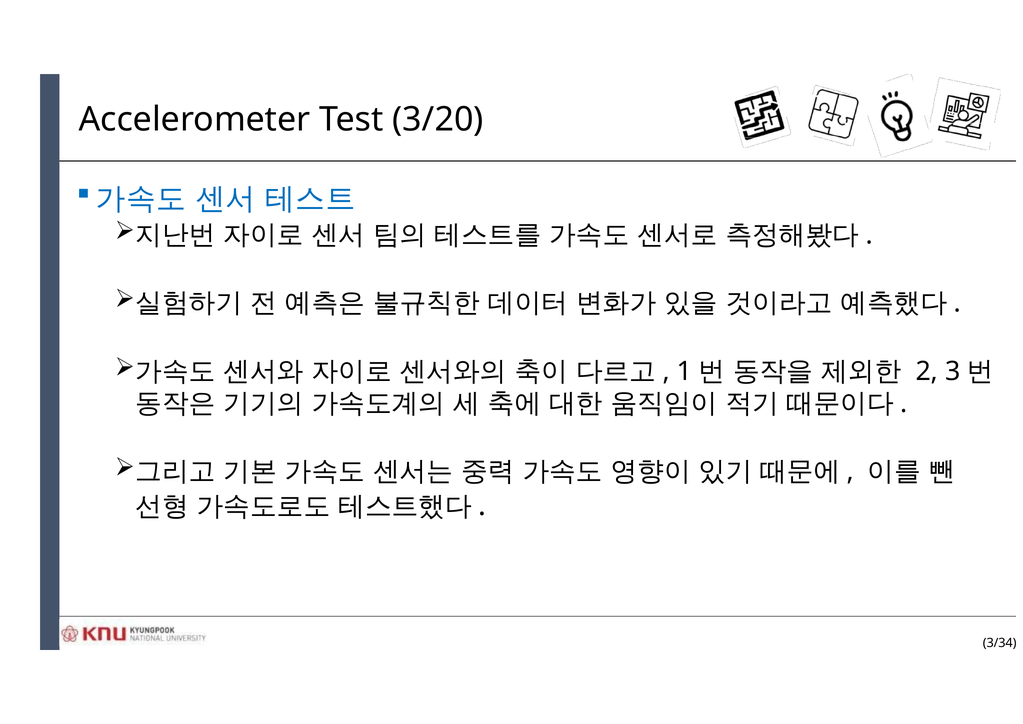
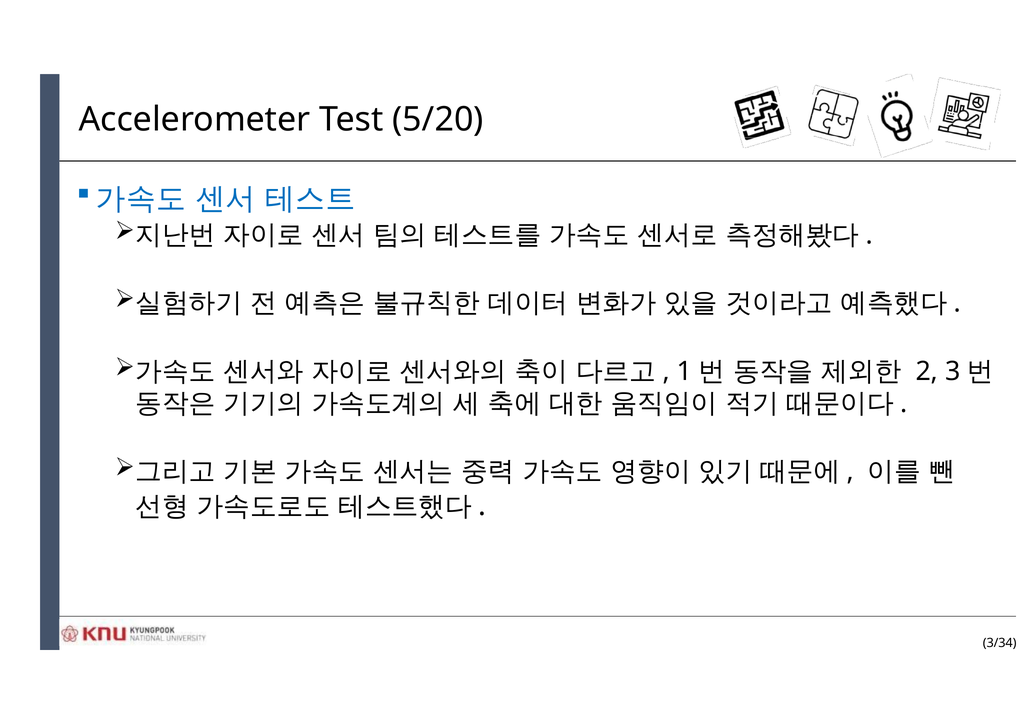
3/20: 3/20 -> 5/20
